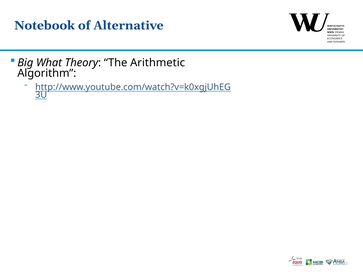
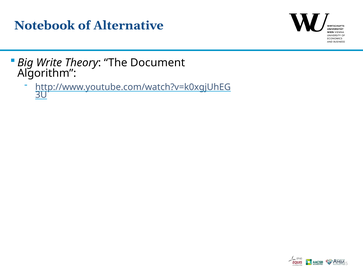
What: What -> Write
Arithmetic: Arithmetic -> Document
